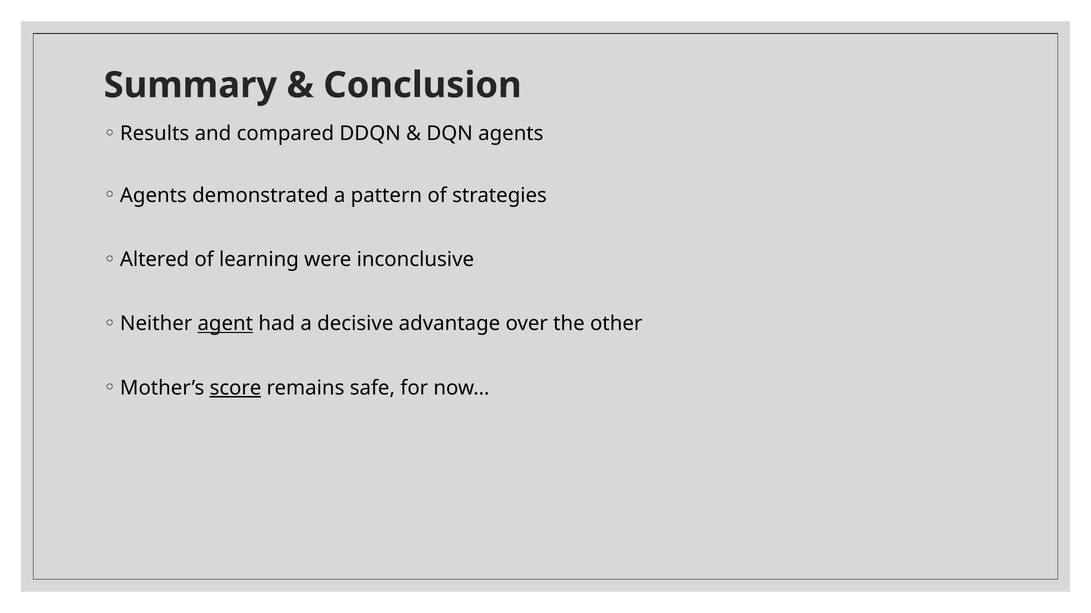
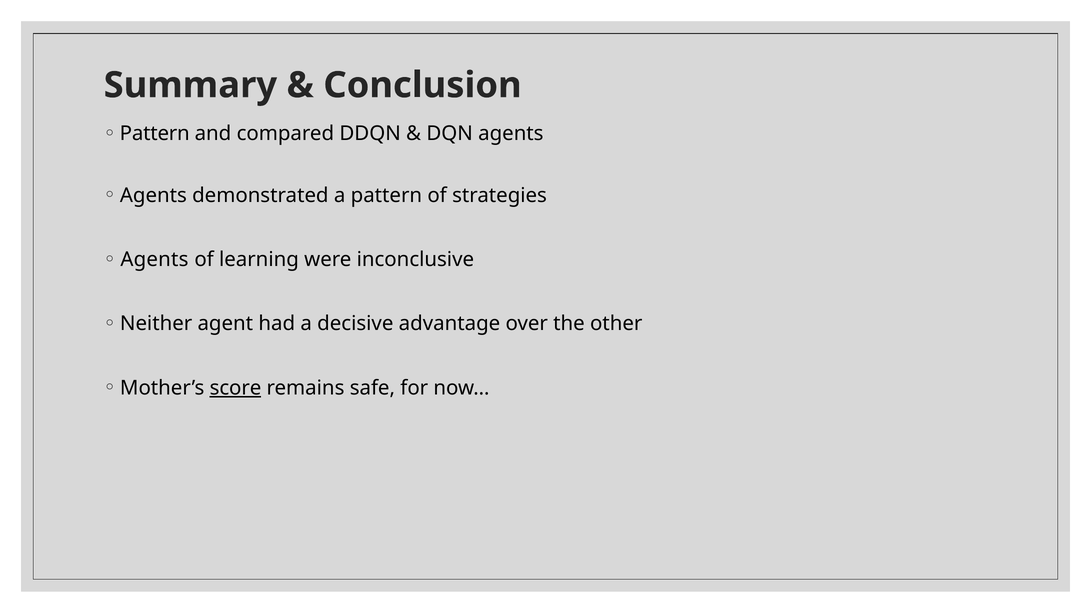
Results at (155, 134): Results -> Pattern
Altered at (155, 260): Altered -> Agents
agent underline: present -> none
